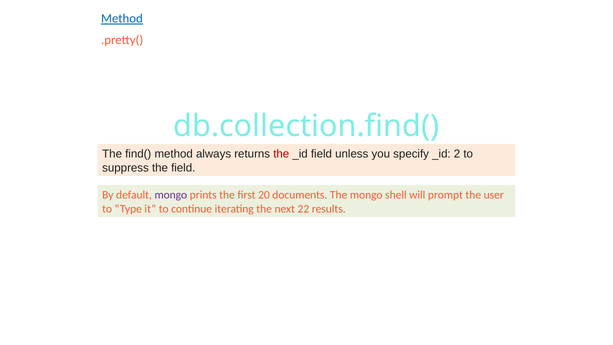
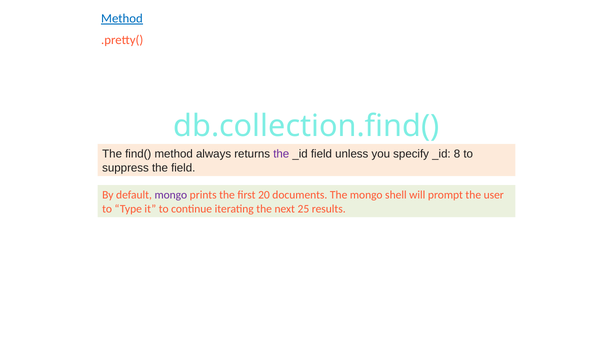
the at (281, 154) colour: red -> purple
2: 2 -> 8
22: 22 -> 25
